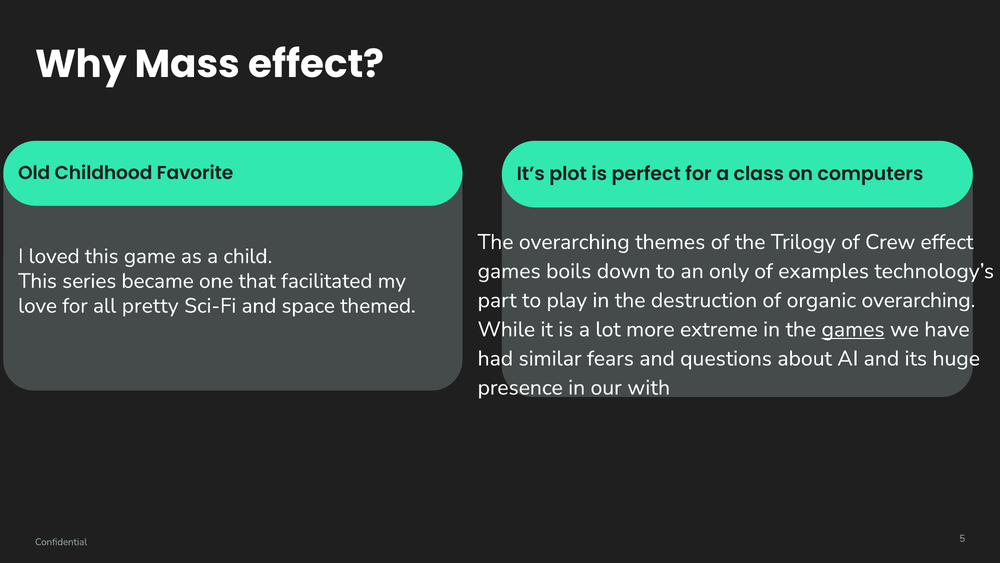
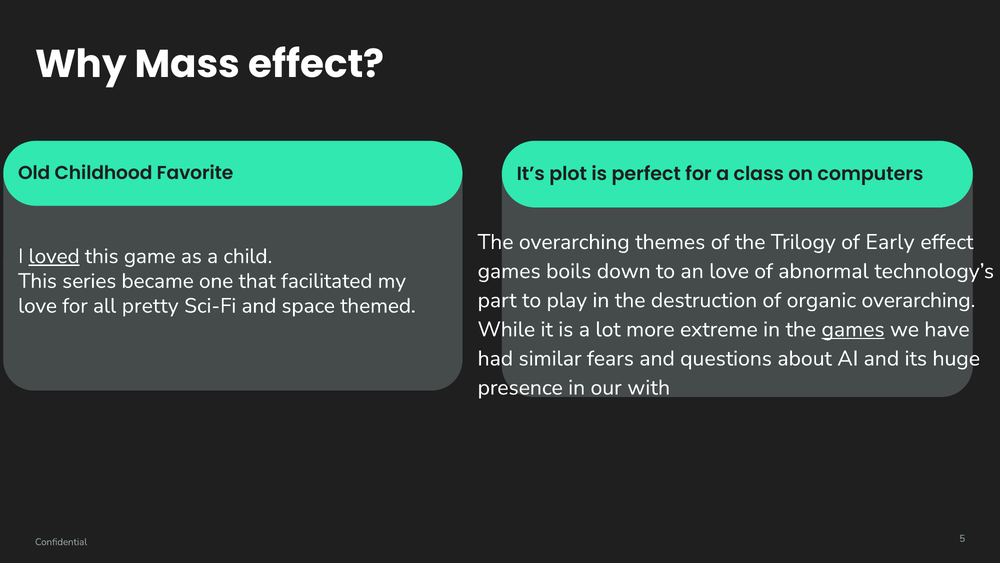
Crew: Crew -> Early
loved underline: none -> present
an only: only -> love
examples: examples -> abnormal
